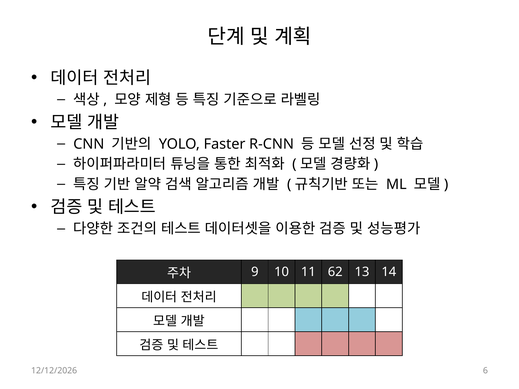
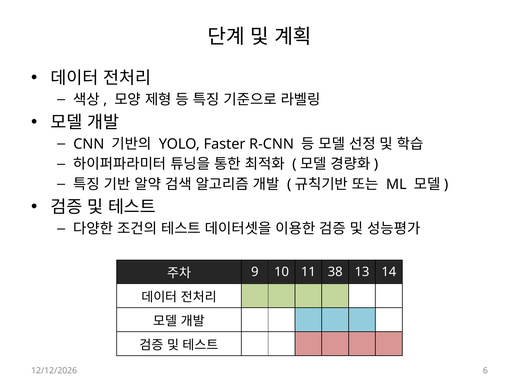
62: 62 -> 38
